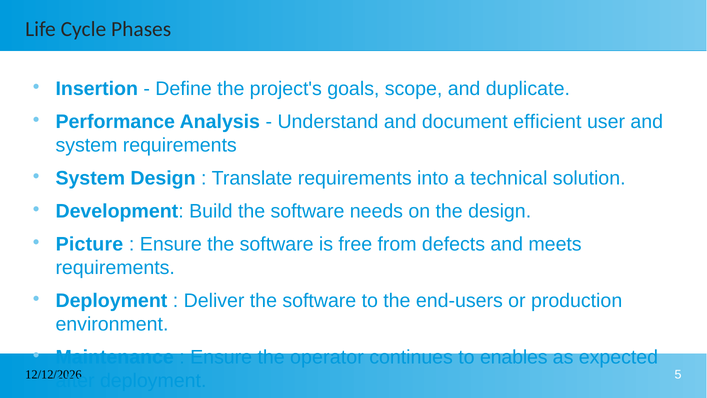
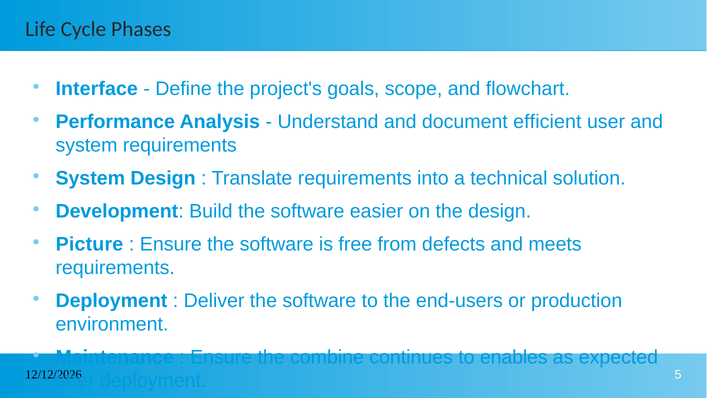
Insertion: Insertion -> Interface
duplicate: duplicate -> flowchart
needs: needs -> easier
operator: operator -> combine
